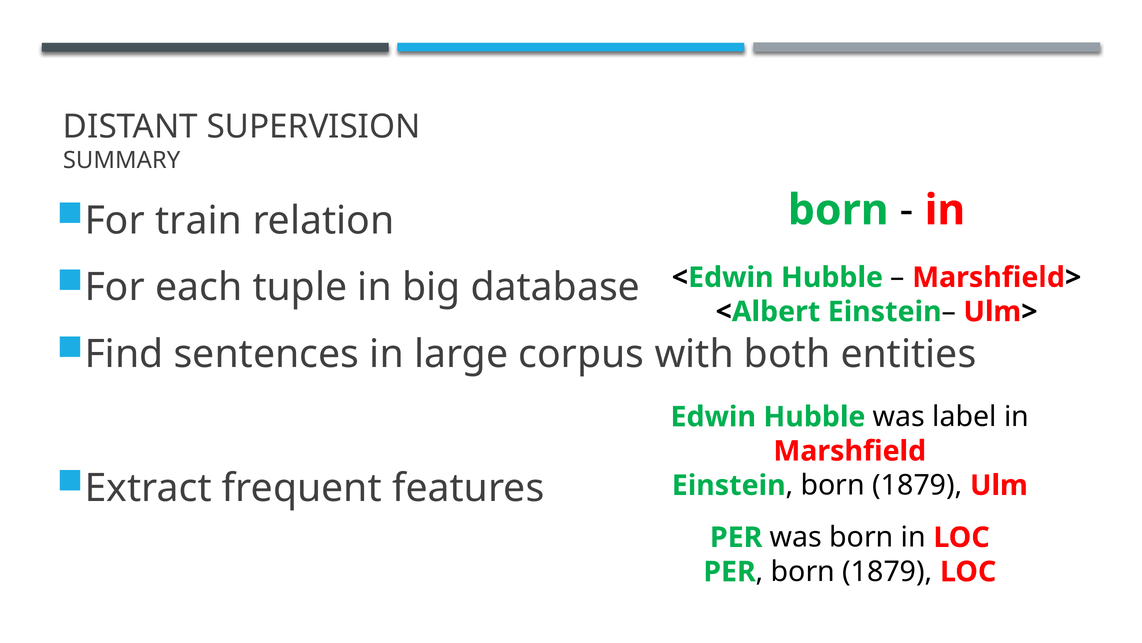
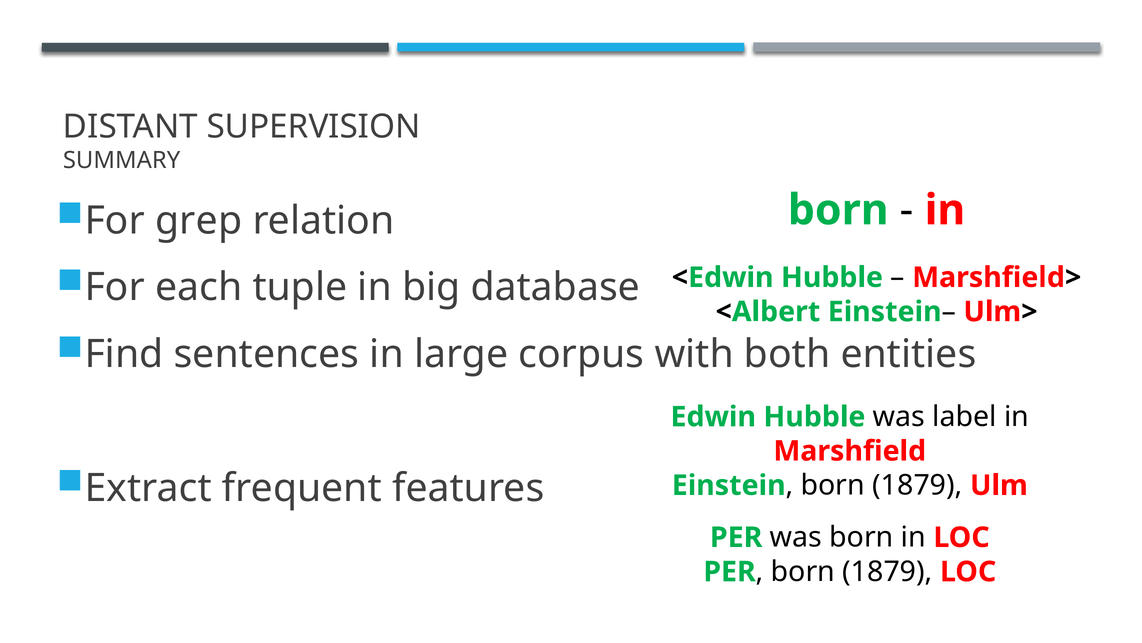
train: train -> grep
